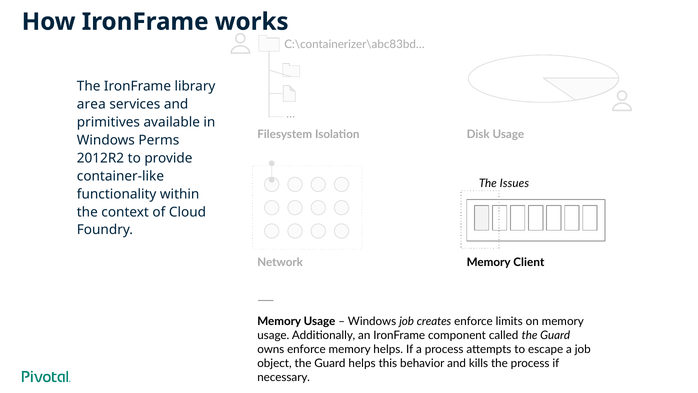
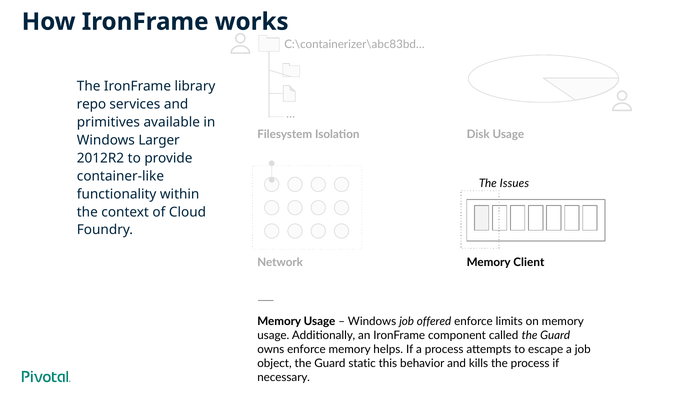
area: area -> repo
Perms: Perms -> Larger
creates: creates -> offered
Guard helps: helps -> static
